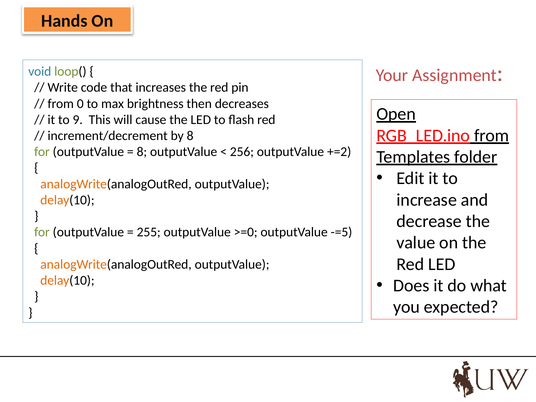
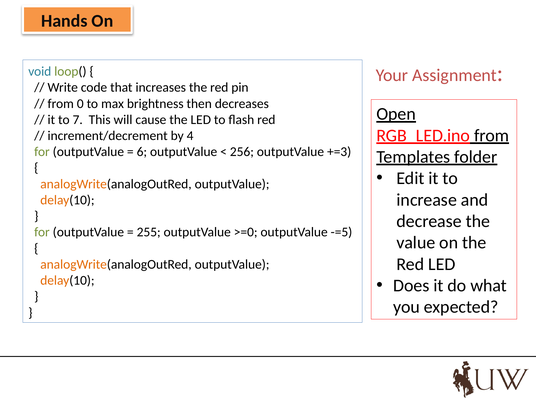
9: 9 -> 7
by 8: 8 -> 4
8 at (142, 152): 8 -> 6
+=2: +=2 -> +=3
